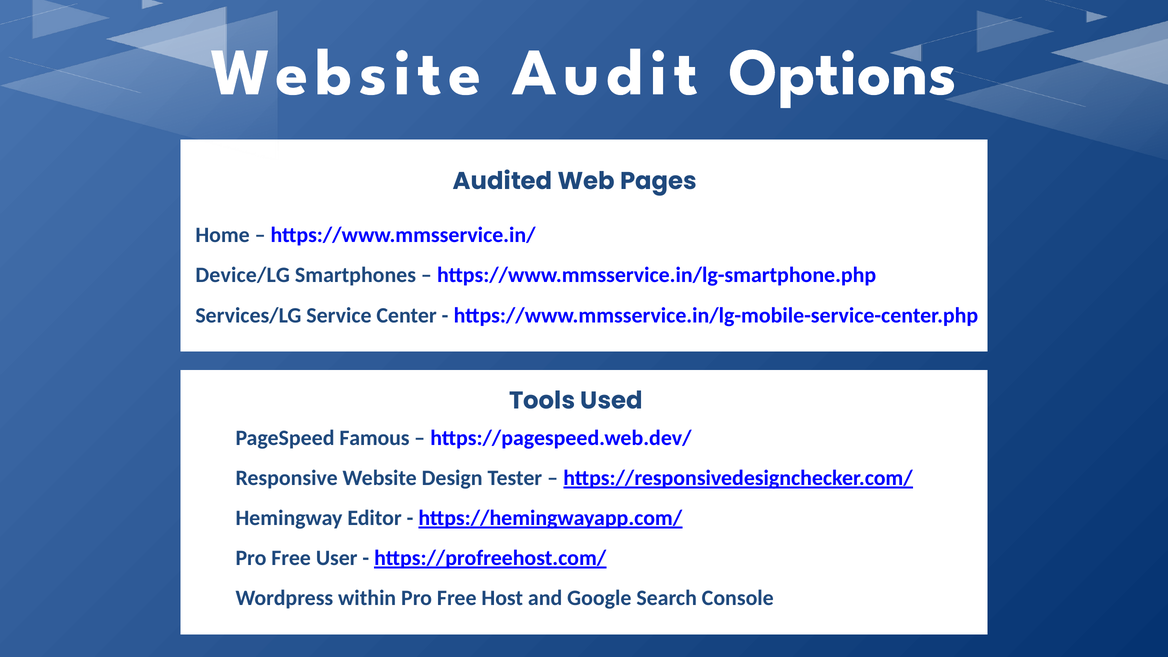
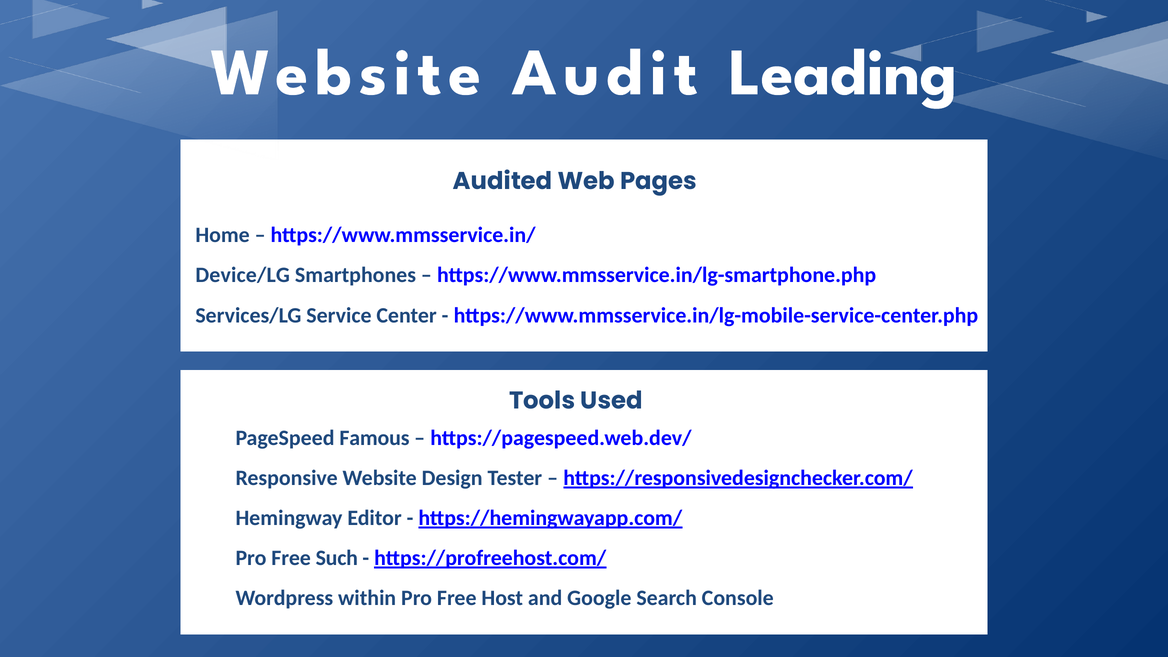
Options: Options -> Leading
User: User -> Such
